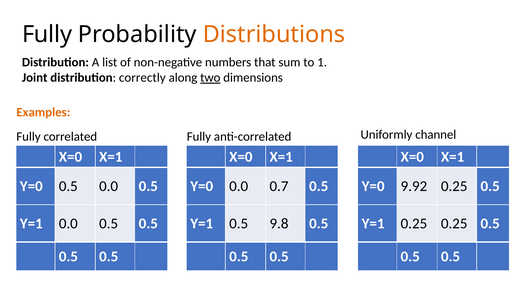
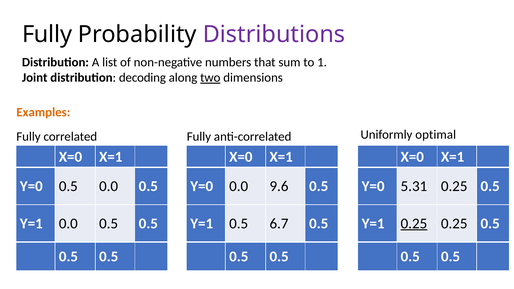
Distributions colour: orange -> purple
correctly: correctly -> decoding
channel: channel -> optimal
0.7: 0.7 -> 9.6
9.92: 9.92 -> 5.31
9.8: 9.8 -> 6.7
0.25 at (414, 224) underline: none -> present
